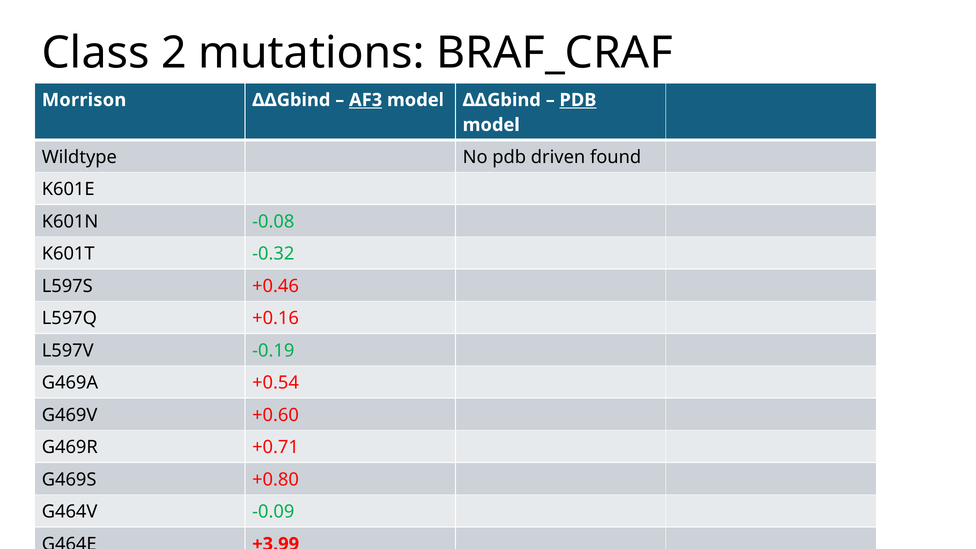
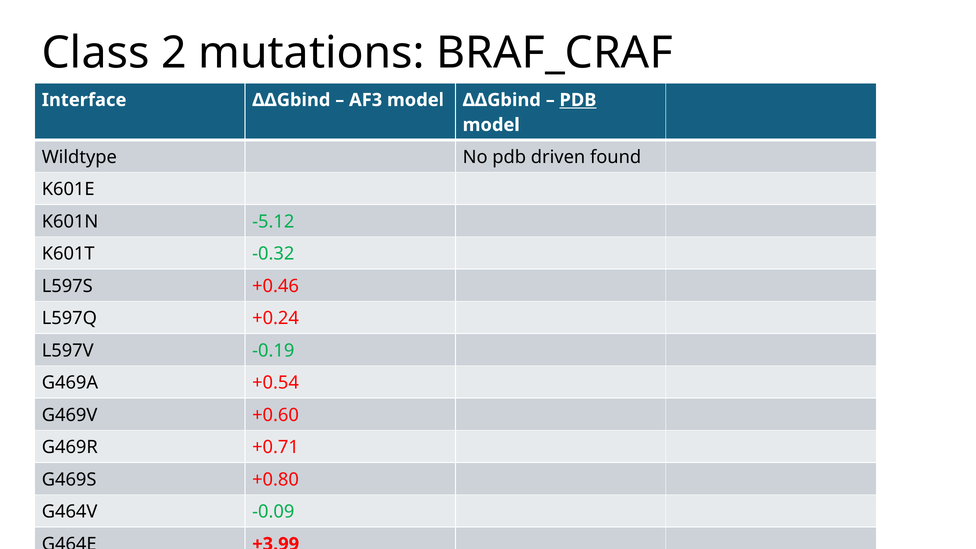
Morrison: Morrison -> Interface
AF3 underline: present -> none
-0.08: -0.08 -> -5.12
+0.16: +0.16 -> +0.24
